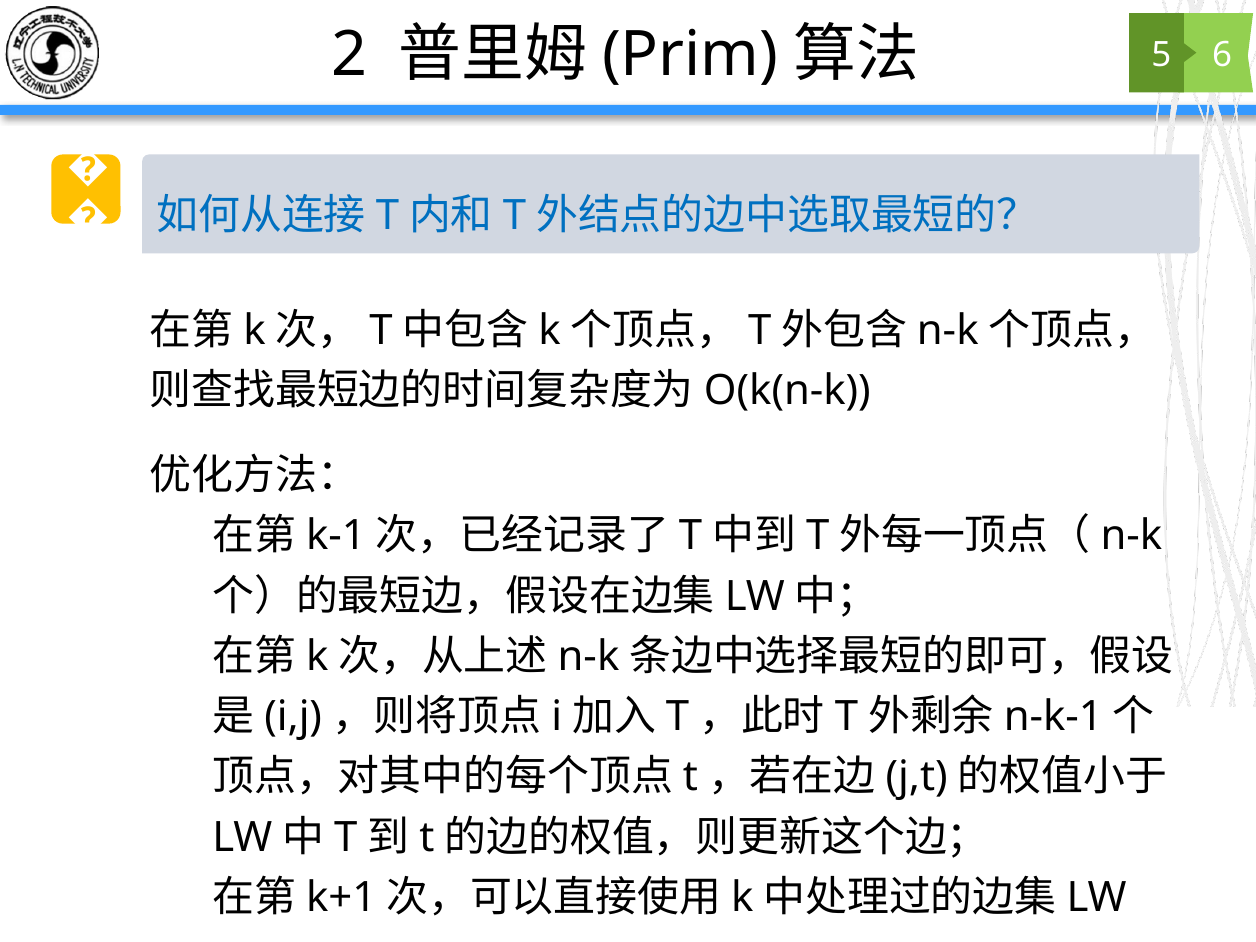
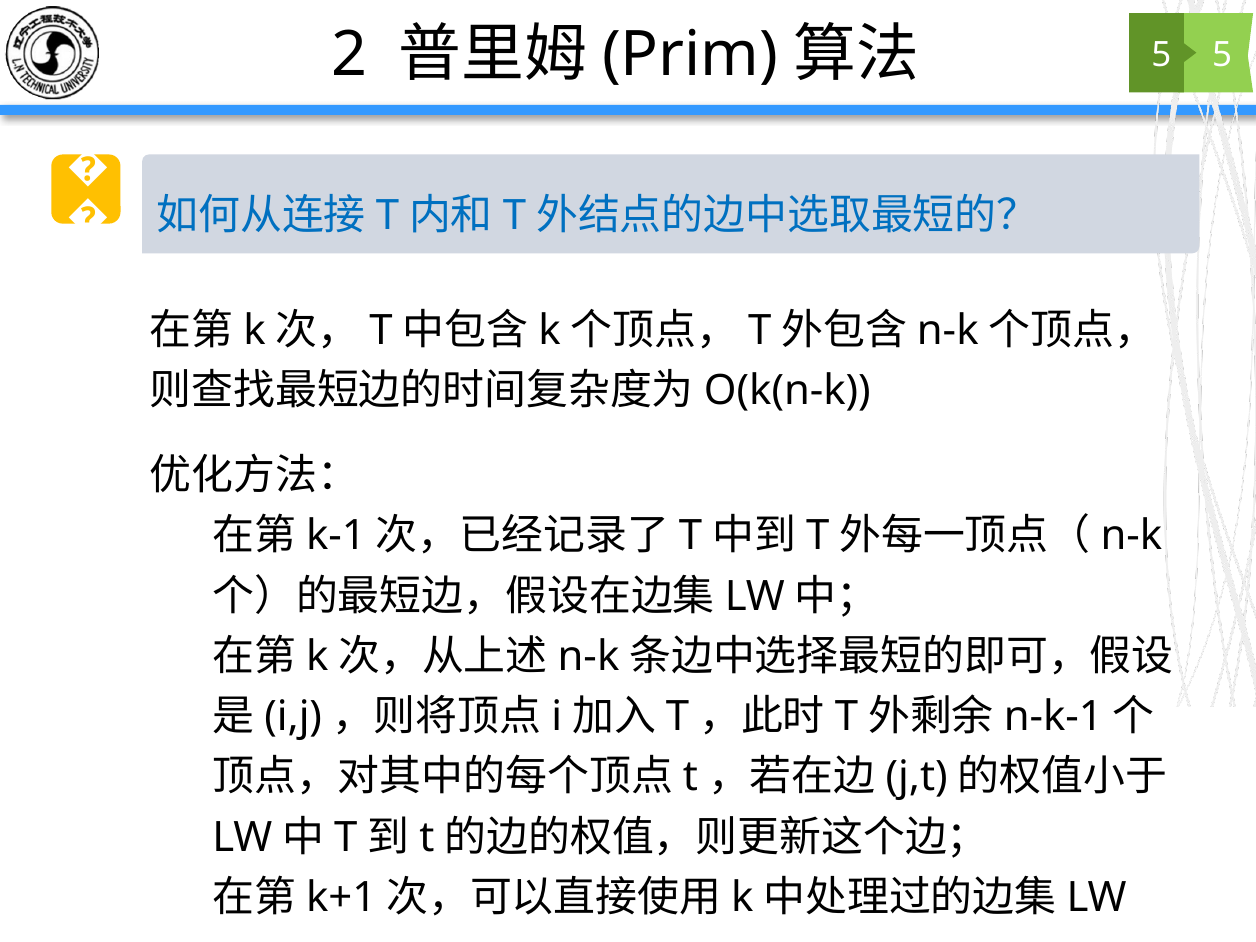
6 at (1222, 55): 6 -> 5
